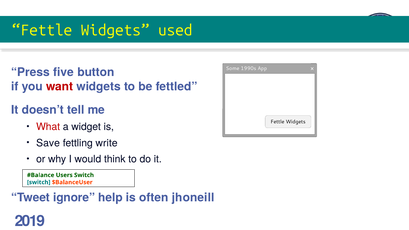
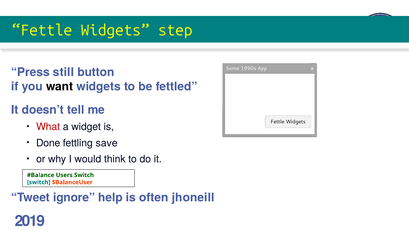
used: used -> step
five: five -> still
want colour: red -> black
Save: Save -> Done
write: write -> save
